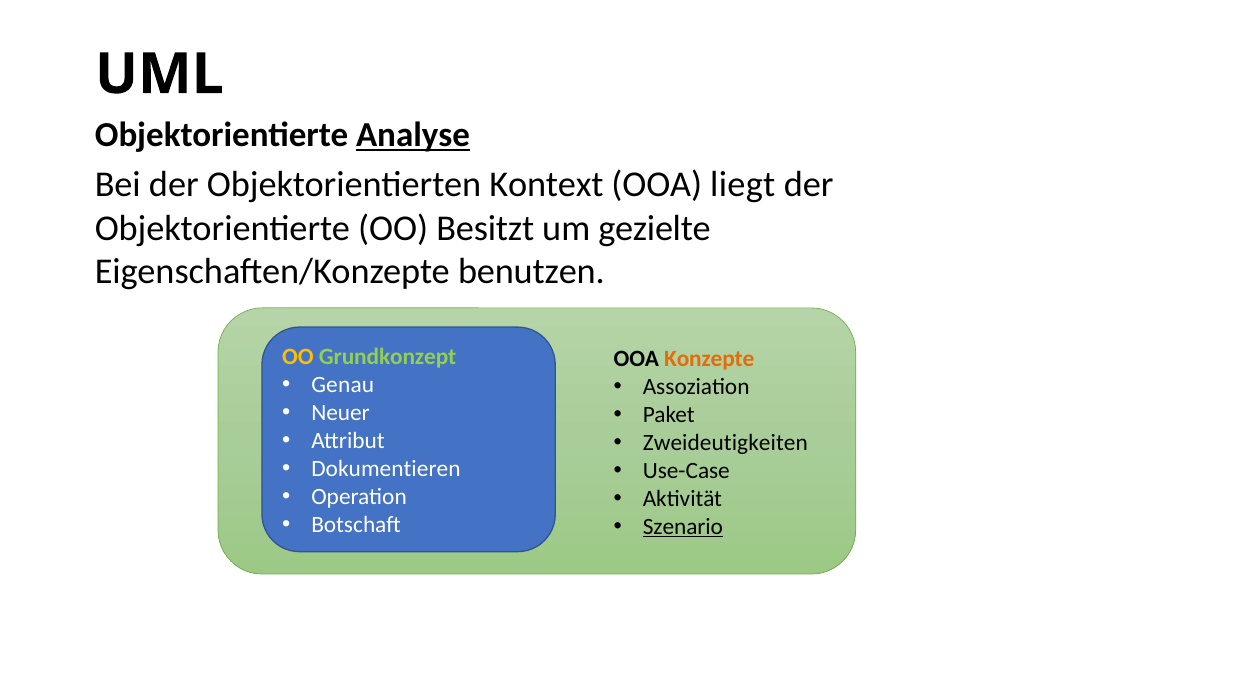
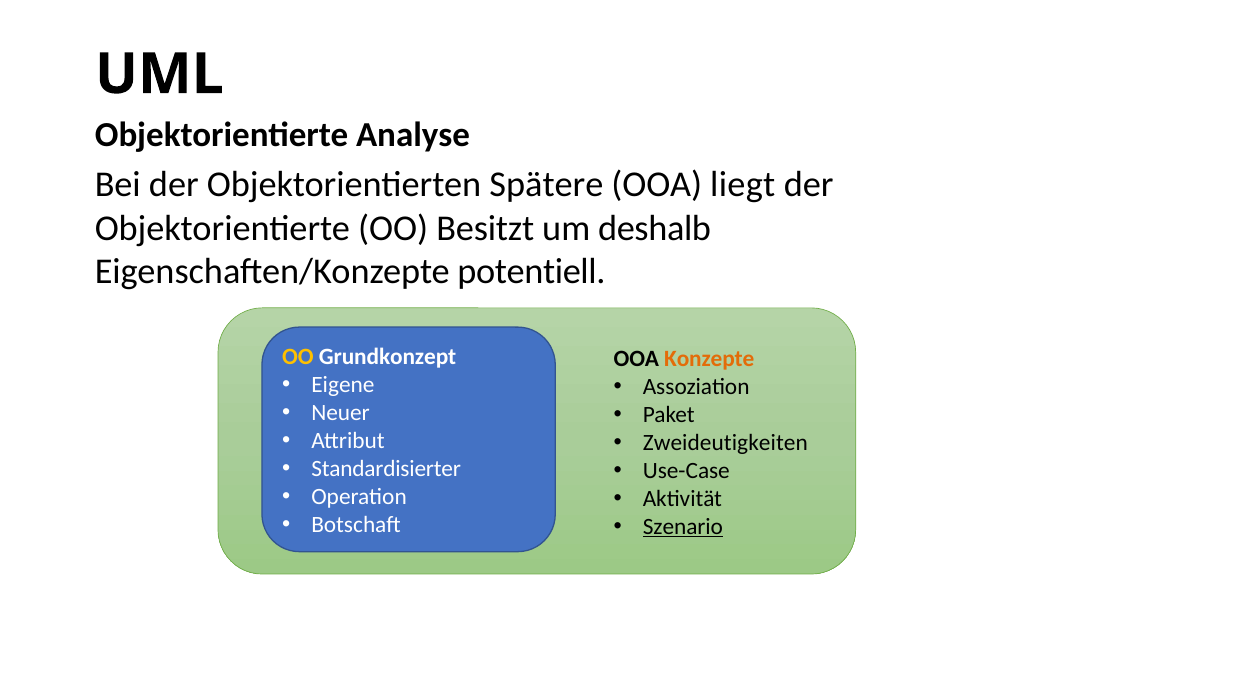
Analyse underline: present -> none
Kontext: Kontext -> Spätere
gezielte: gezielte -> deshalb
benutzen: benutzen -> potentiell
Grundkonzept colour: light green -> white
Genau: Genau -> Eigene
Dokumentieren: Dokumentieren -> Standardisierter
